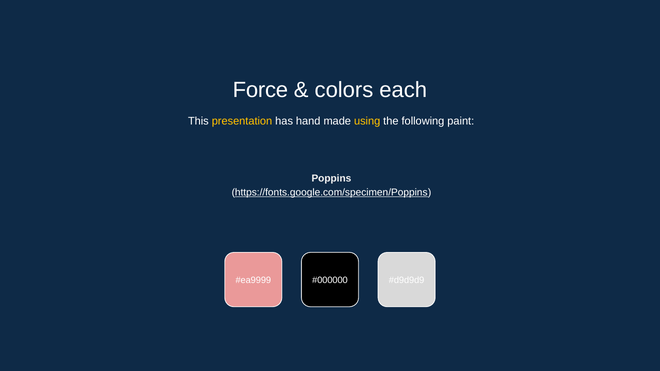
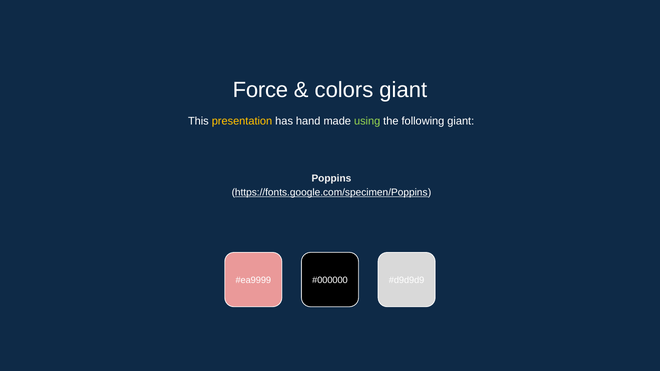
colors each: each -> giant
using colour: yellow -> light green
following paint: paint -> giant
